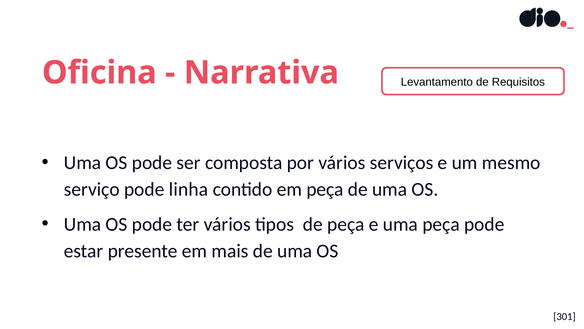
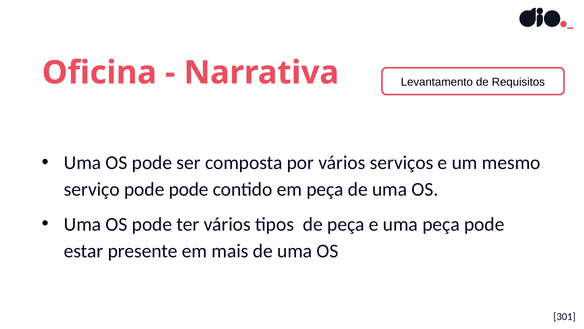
pode linha: linha -> pode
